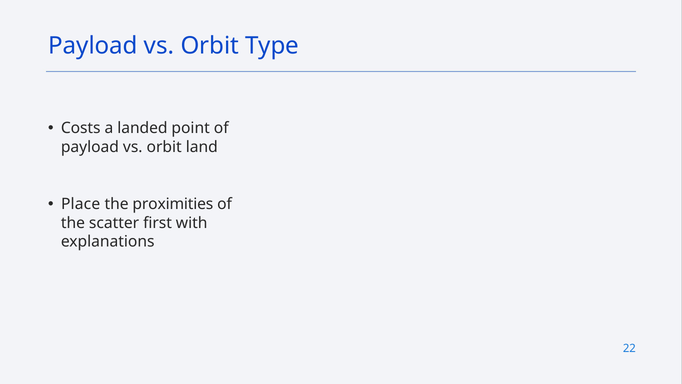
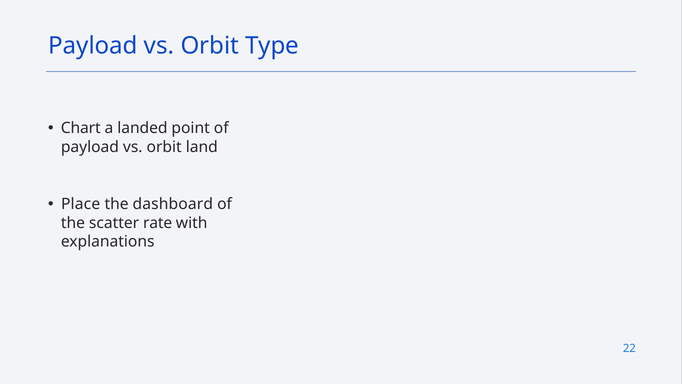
Costs: Costs -> Chart
proximities: proximities -> dashboard
first: first -> rate
